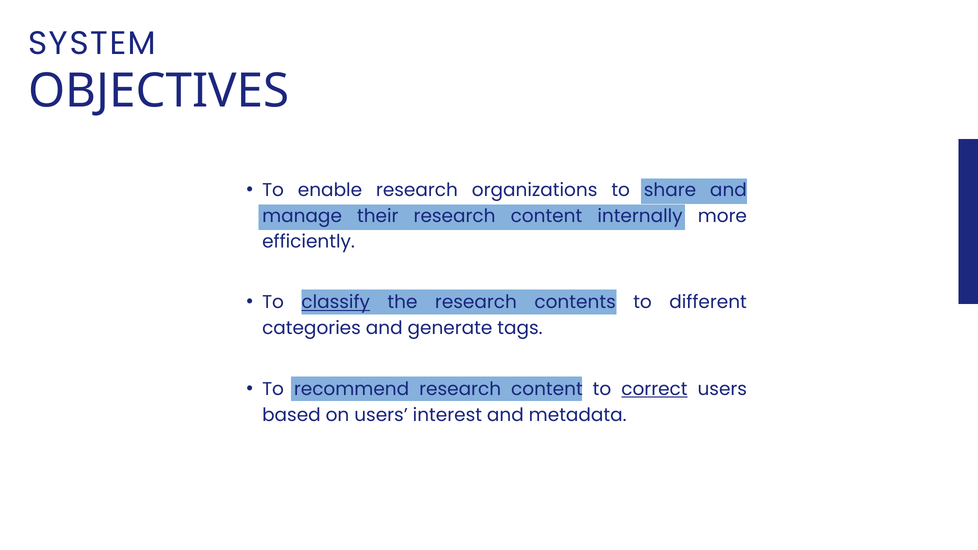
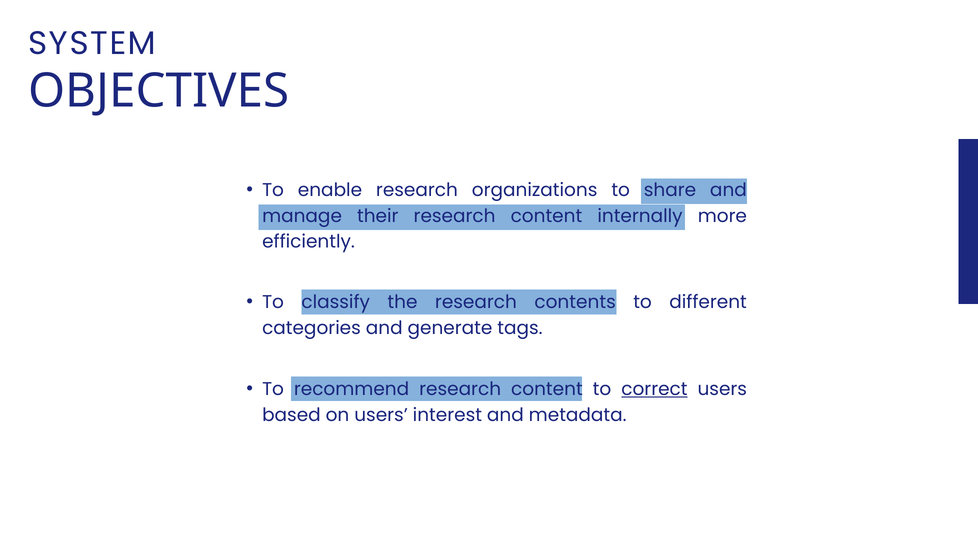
classify underline: present -> none
